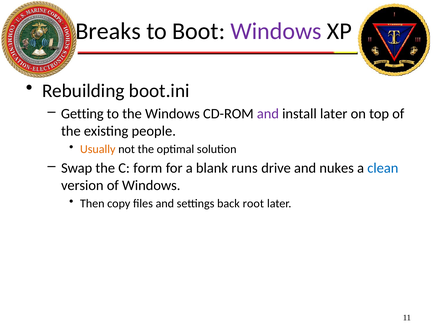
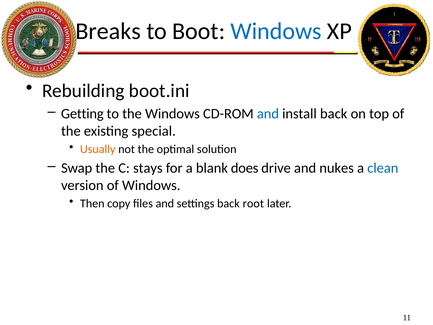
Windows at (276, 31) colour: purple -> blue
and at (268, 114) colour: purple -> blue
install later: later -> back
people: people -> special
form: form -> stays
runs: runs -> does
